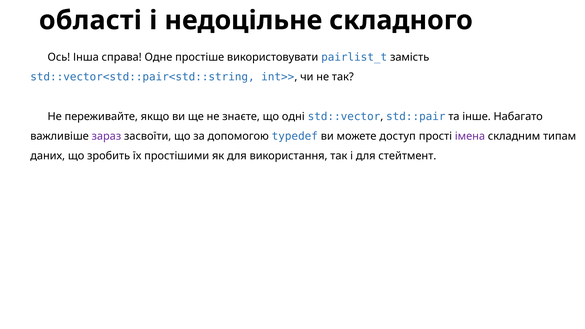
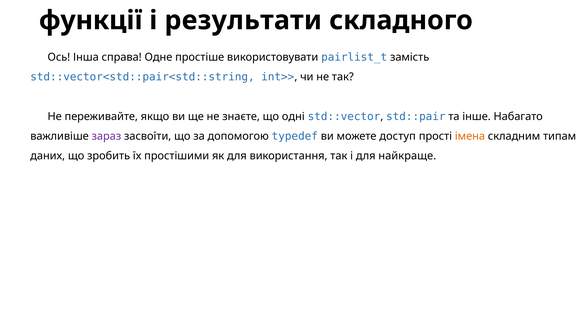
області: області -> функції
недоцільне: недоцільне -> результати
імена colour: purple -> orange
стейтмент: стейтмент -> найкраще
